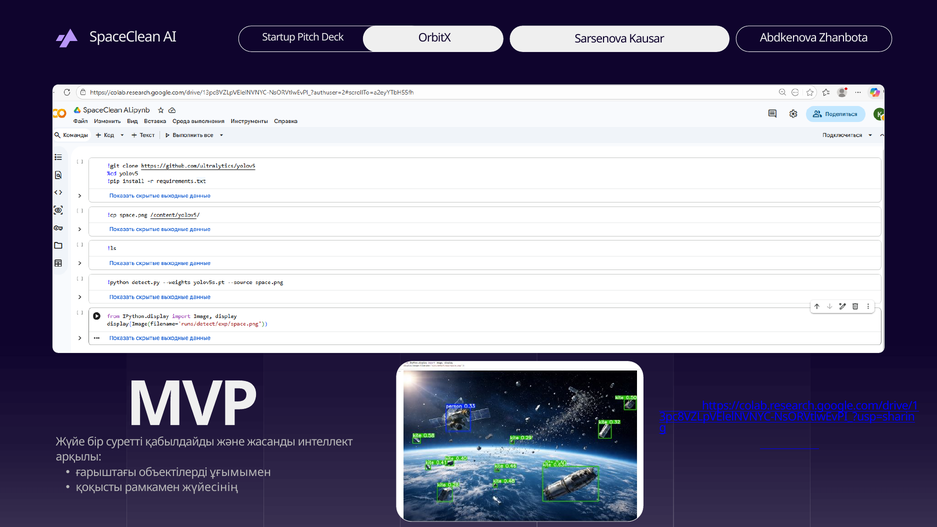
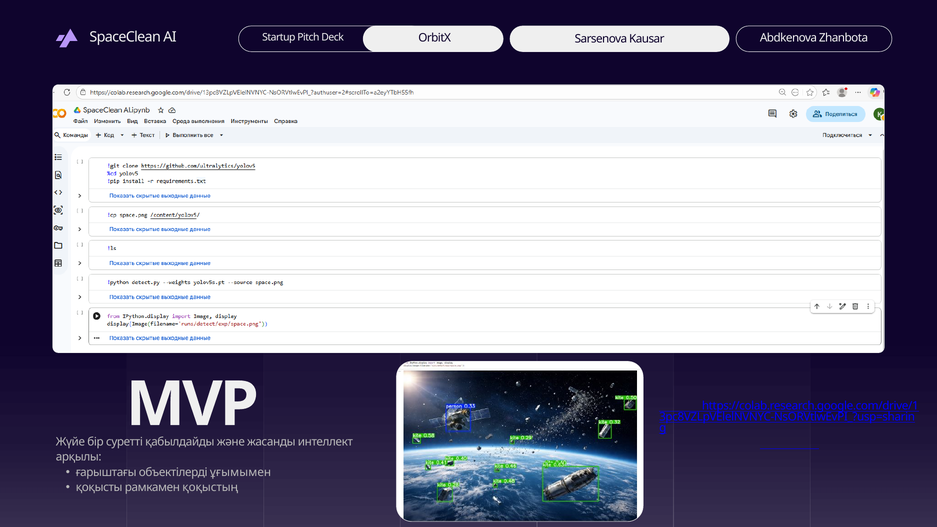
жүйесінің: жүйесінің -> қоқыстың
